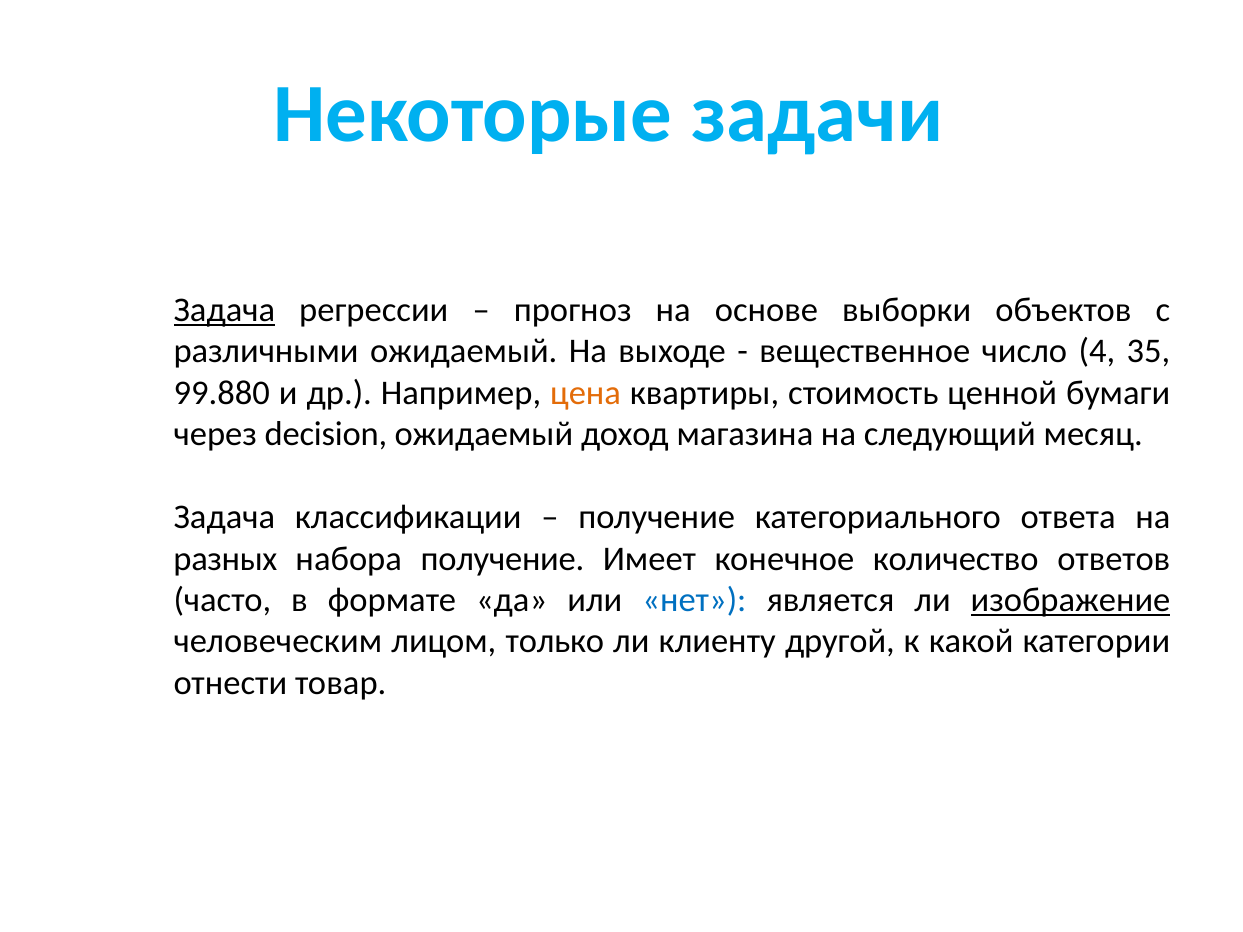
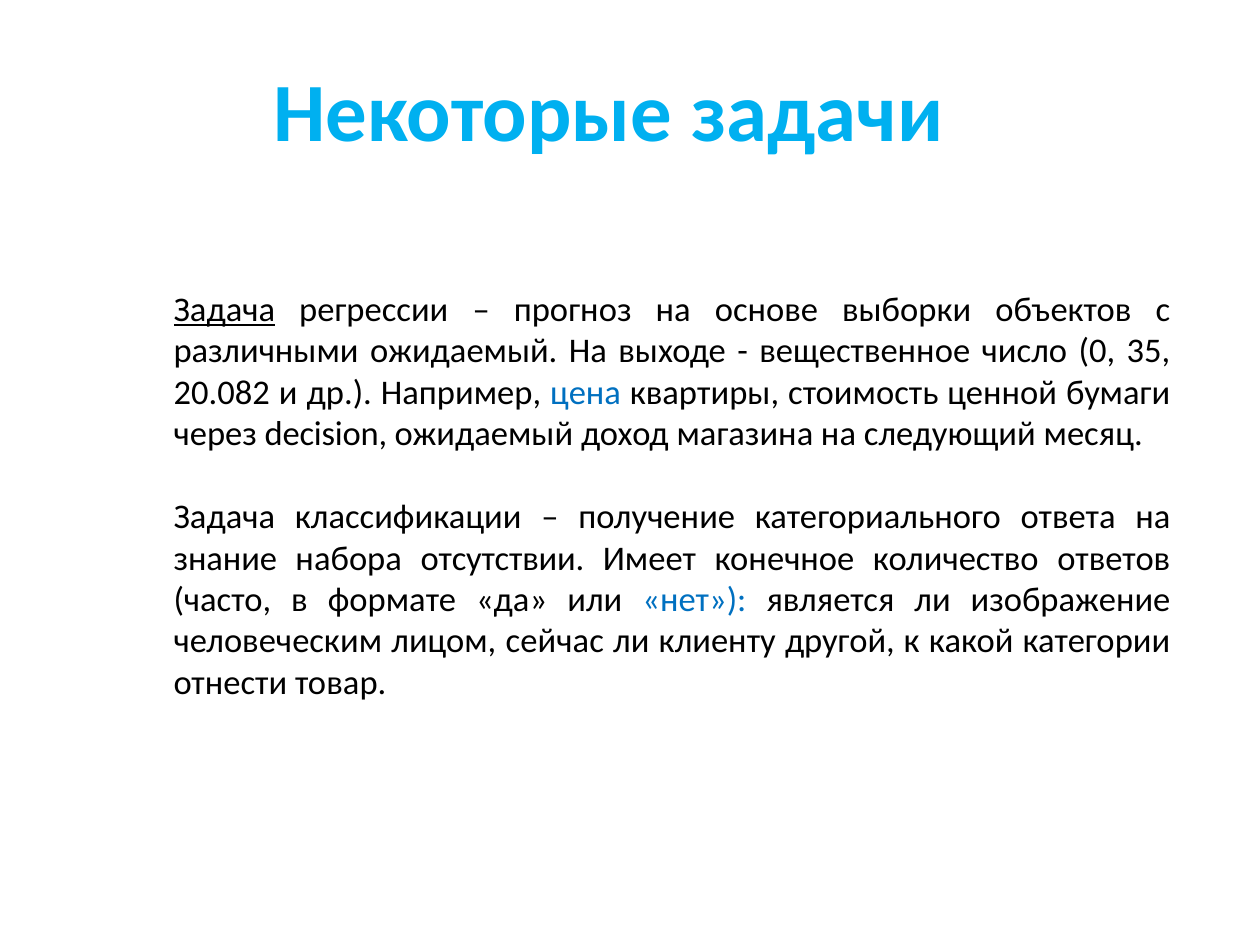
4: 4 -> 0
99.880: 99.880 -> 20.082
цена colour: orange -> blue
разных: разных -> знание
набора получение: получение -> отсутствии
изображение underline: present -> none
только: только -> сейчас
